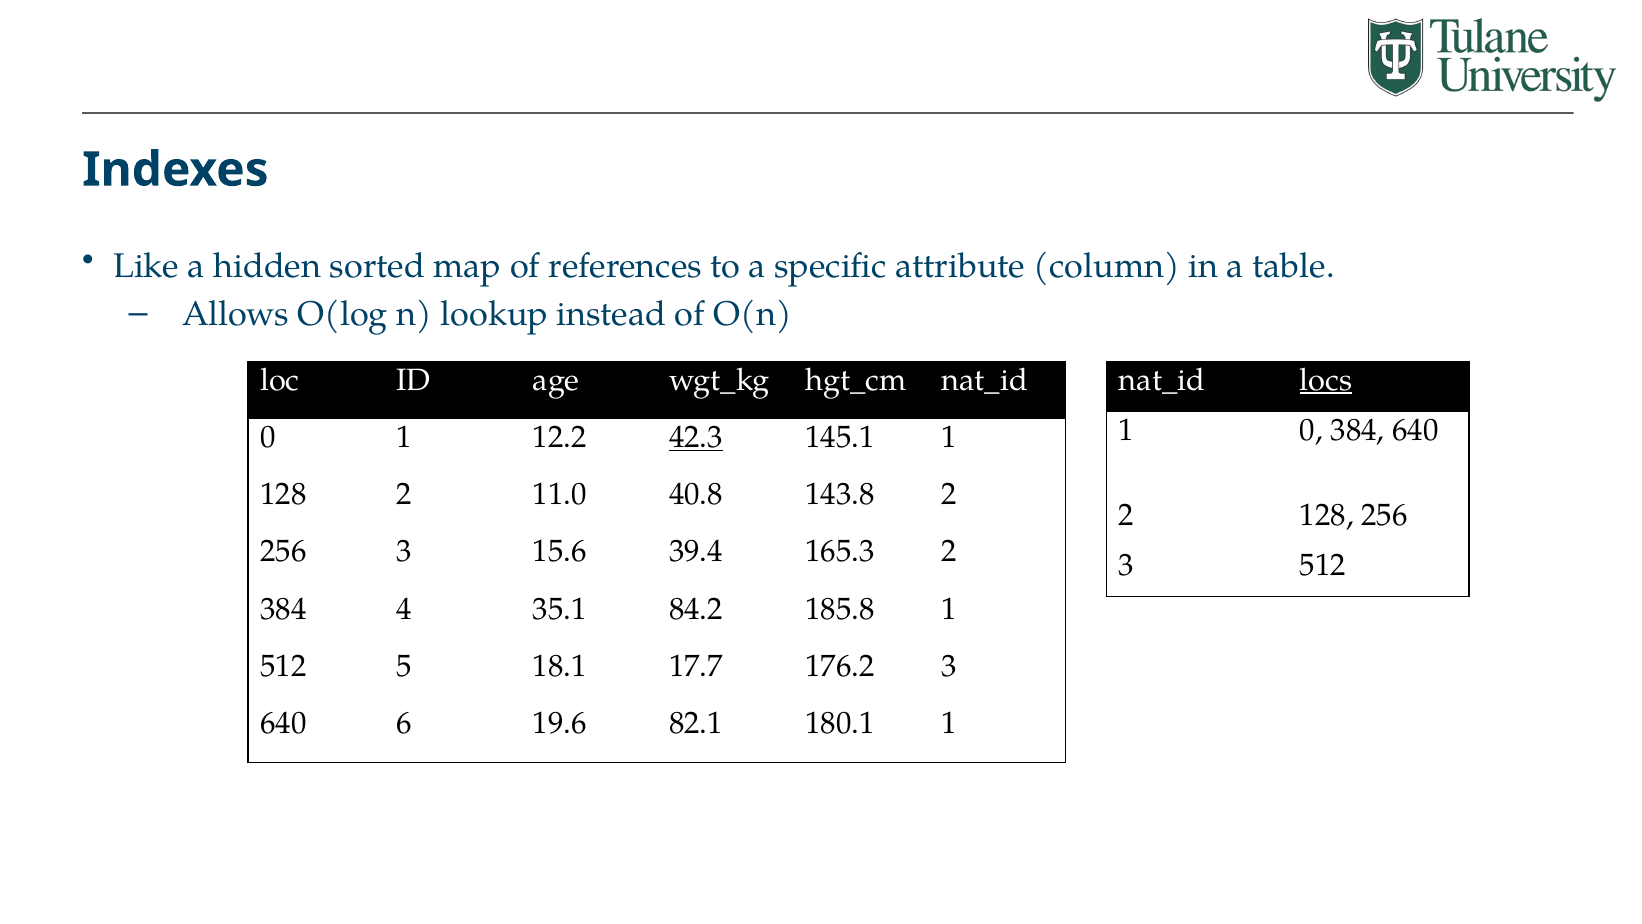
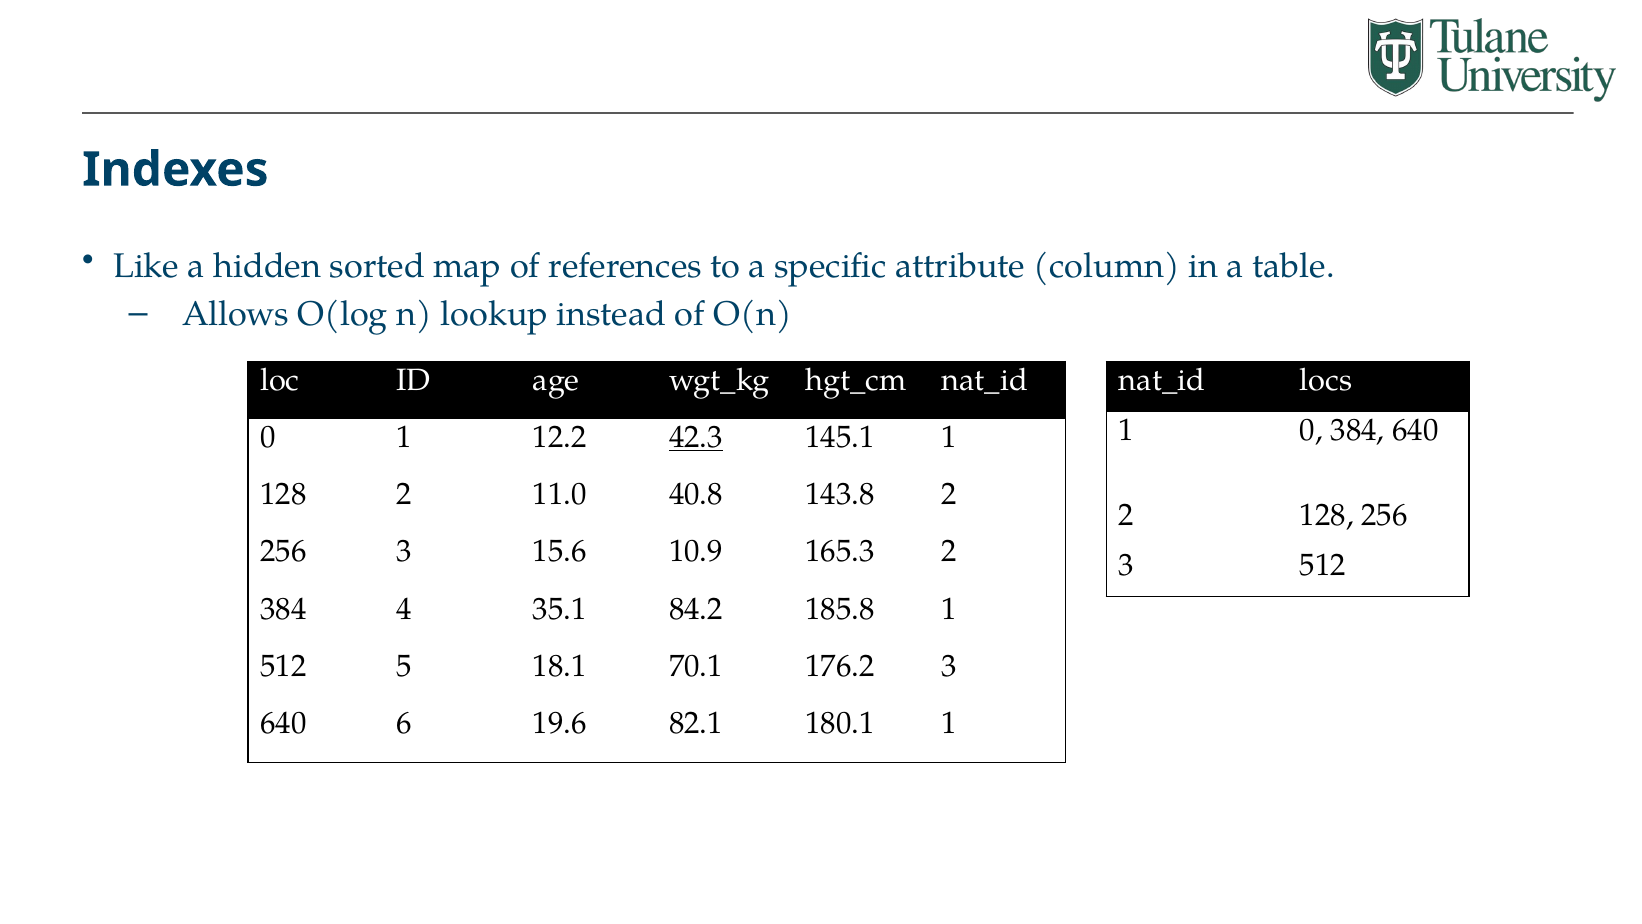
locs underline: present -> none
39.4: 39.4 -> 10.9
17.7: 17.7 -> 70.1
